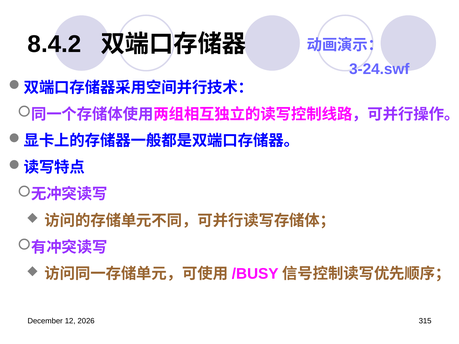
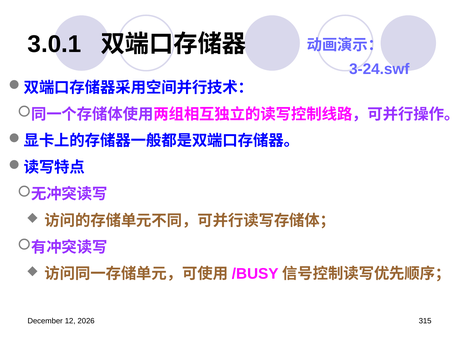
8.4.2: 8.4.2 -> 3.0.1
